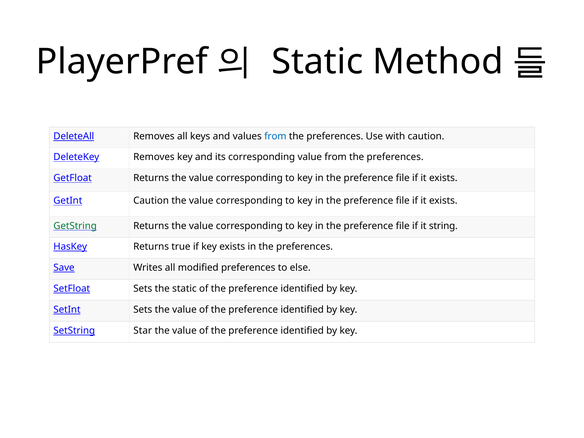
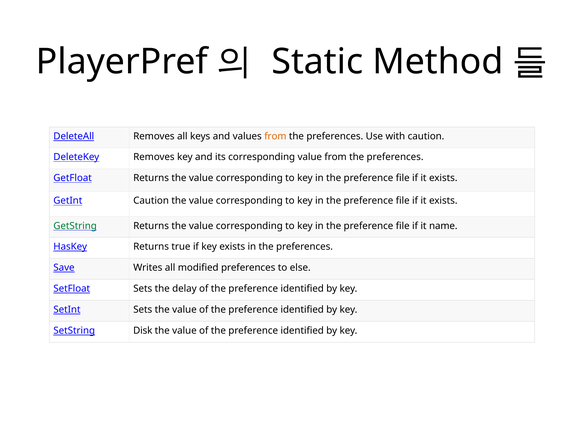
from at (275, 136) colour: blue -> orange
string: string -> name
the static: static -> delay
Star: Star -> Disk
